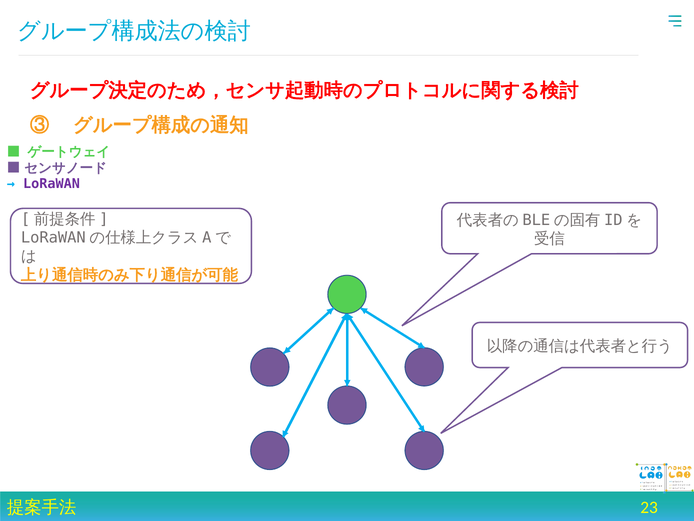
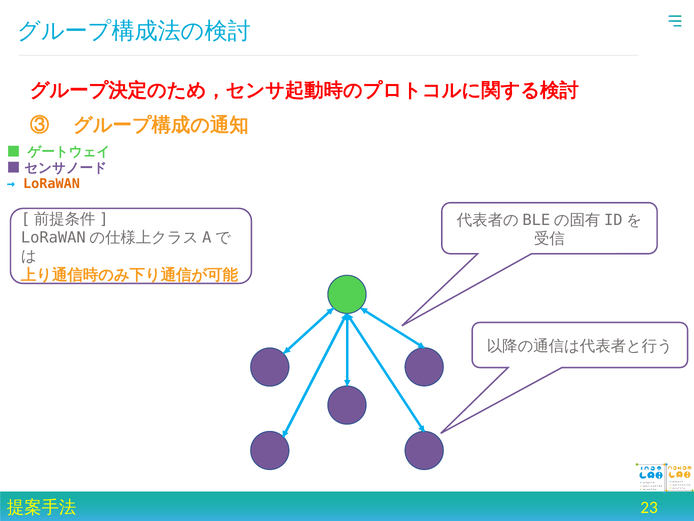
LoRaWAN colour: purple -> orange
